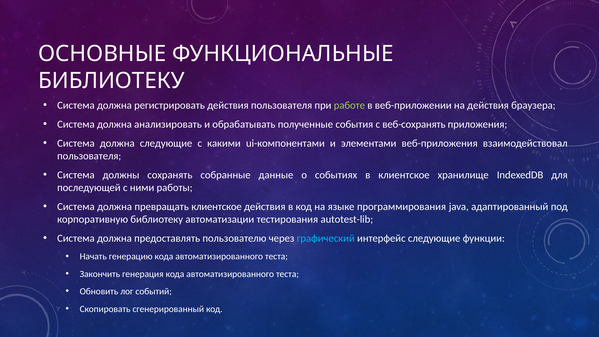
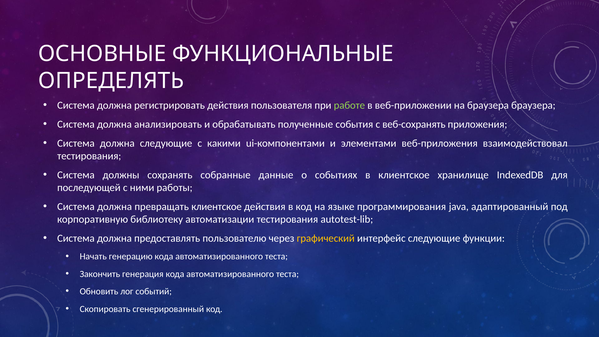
БИБЛИОТЕКУ at (111, 81): БИБЛИОТЕКУ -> ОПРЕДЕЛЯТЬ
на действия: действия -> браузера
пользователя at (89, 156): пользователя -> тестирования
графический colour: light blue -> yellow
